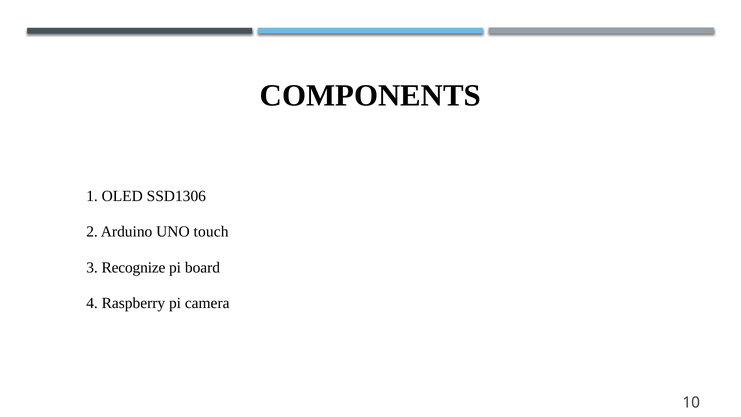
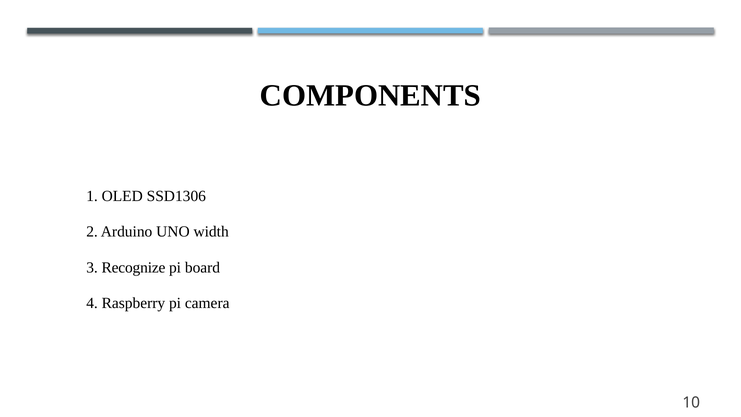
touch: touch -> width
